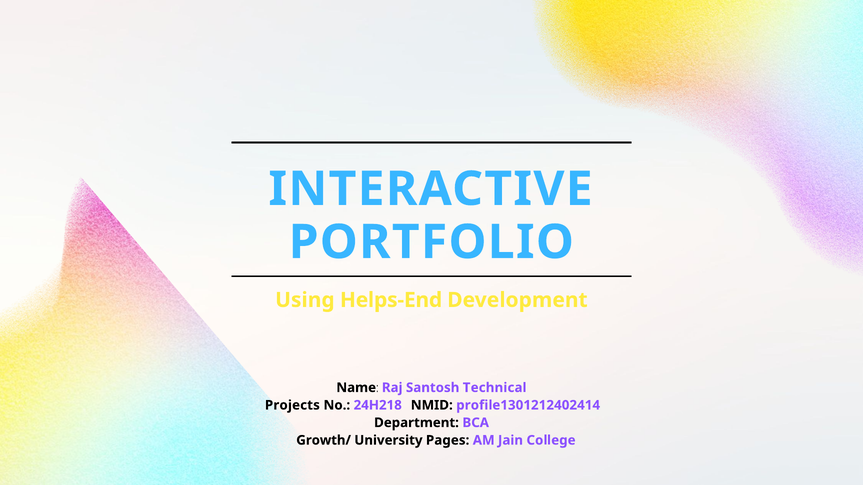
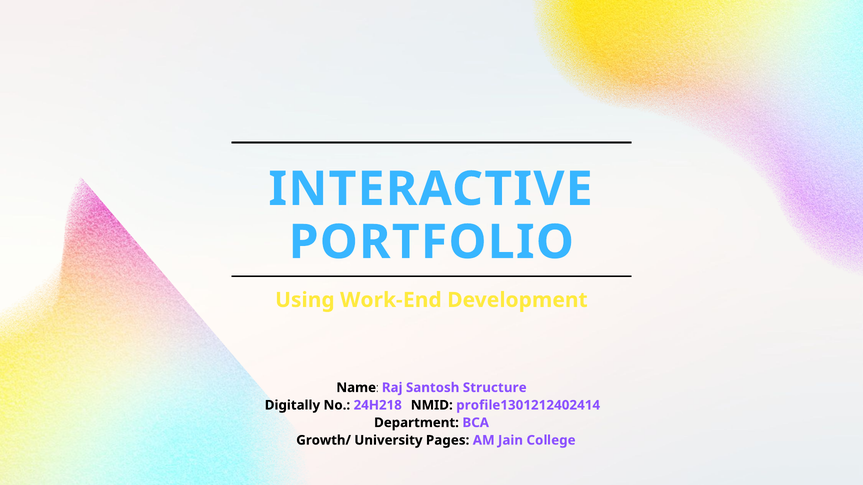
Helps-End: Helps-End -> Work-End
Technical: Technical -> Structure
Projects: Projects -> Digitally
